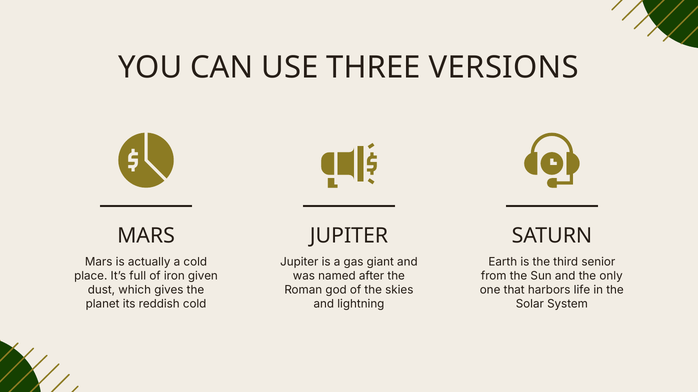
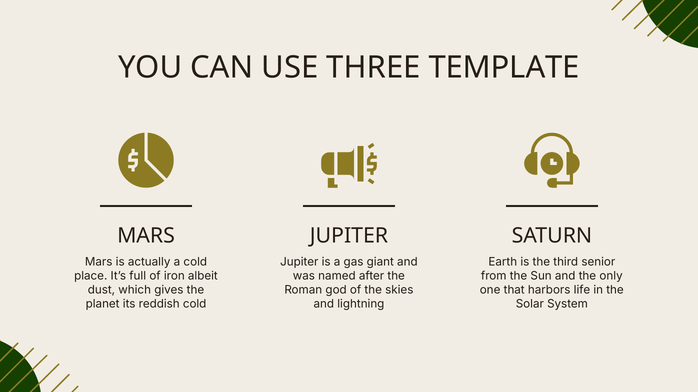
VERSIONS: VERSIONS -> TEMPLATE
given: given -> albeit
